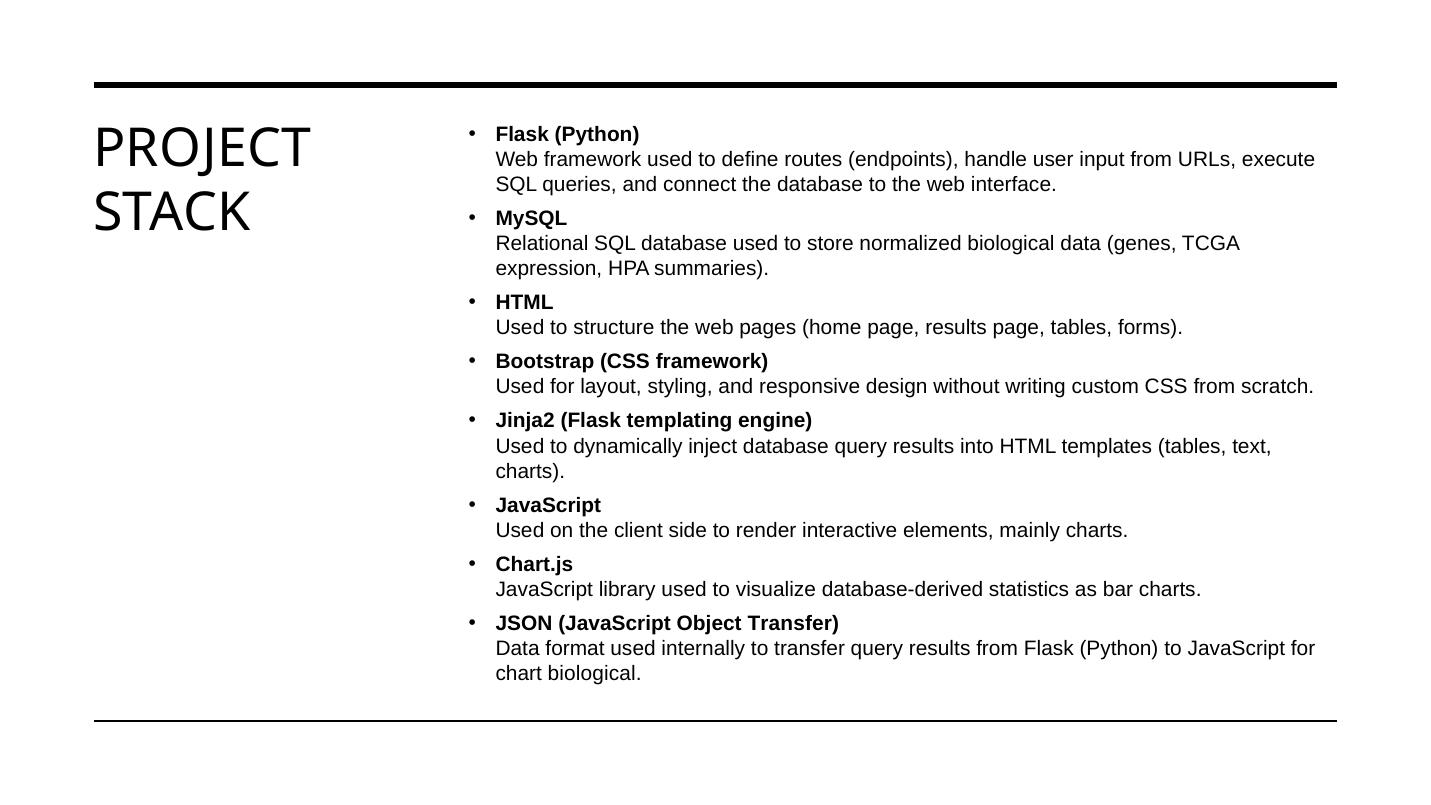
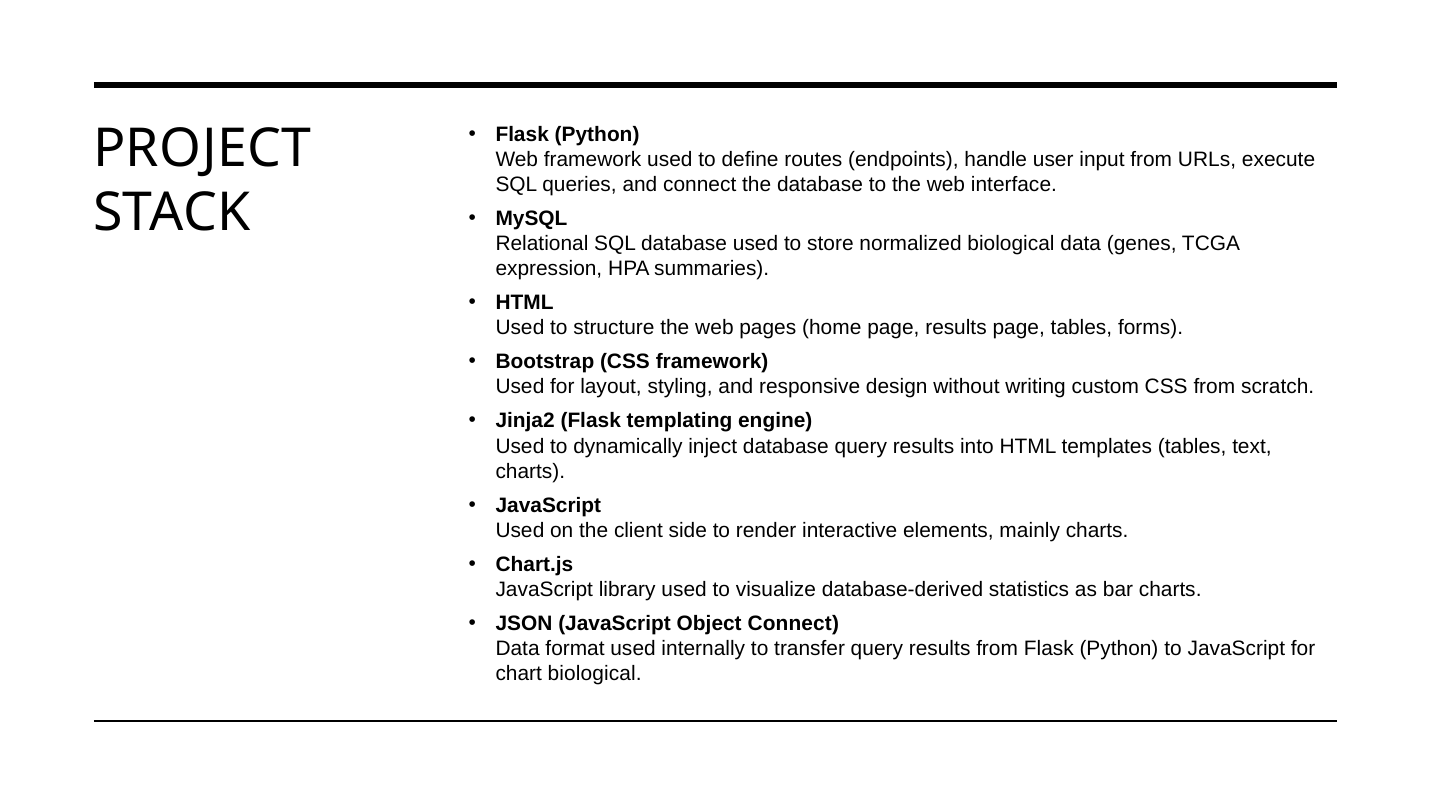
Object Transfer: Transfer -> Connect
